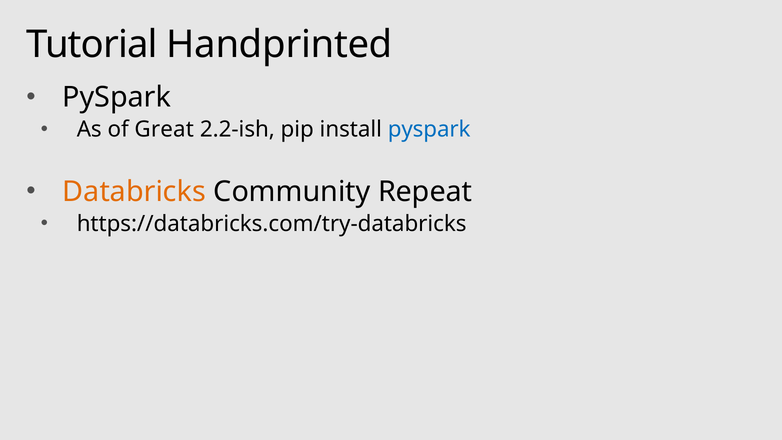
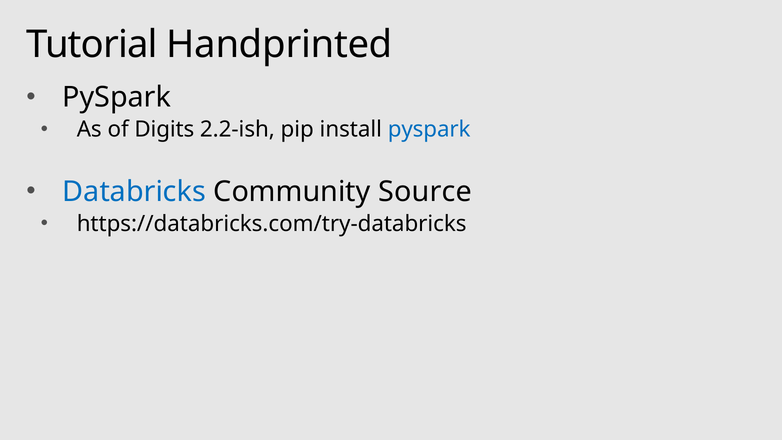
Great: Great -> Digits
Databricks colour: orange -> blue
Repeat: Repeat -> Source
